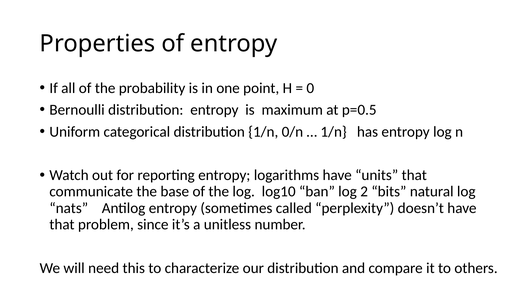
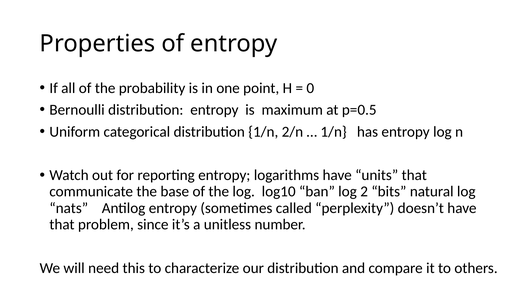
0/n: 0/n -> 2/n
